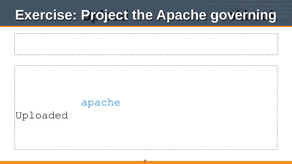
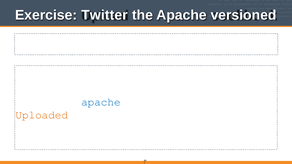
Project: Project -> Twitter
governing: governing -> versioned
Uploaded colour: black -> orange
